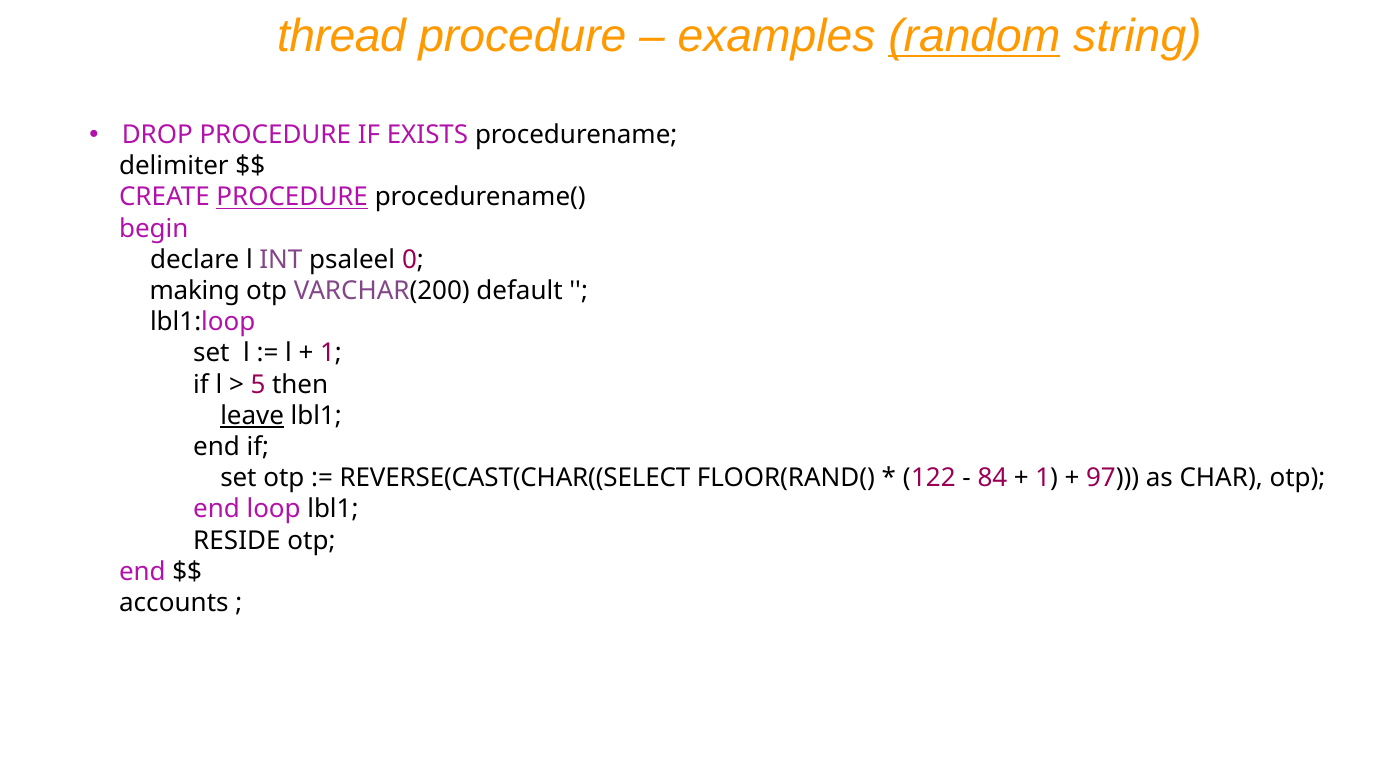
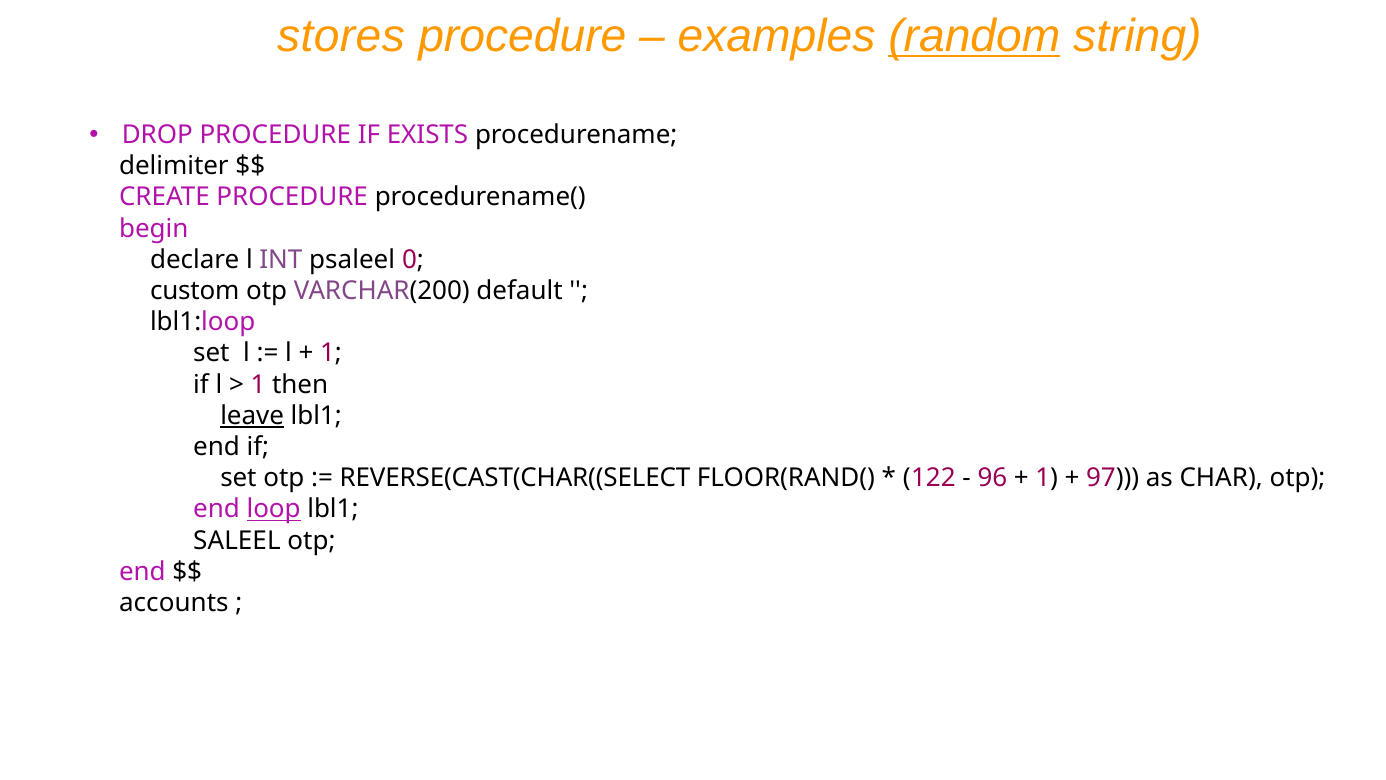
thread: thread -> stores
PROCEDURE at (292, 197) underline: present -> none
making: making -> custom
5 at (258, 384): 5 -> 1
84: 84 -> 96
loop underline: none -> present
RESIDE: RESIDE -> SALEEL
